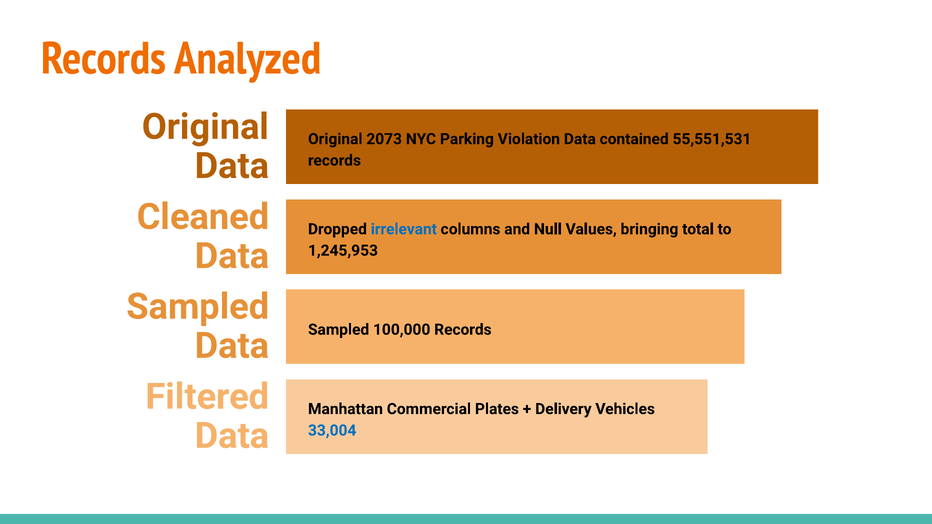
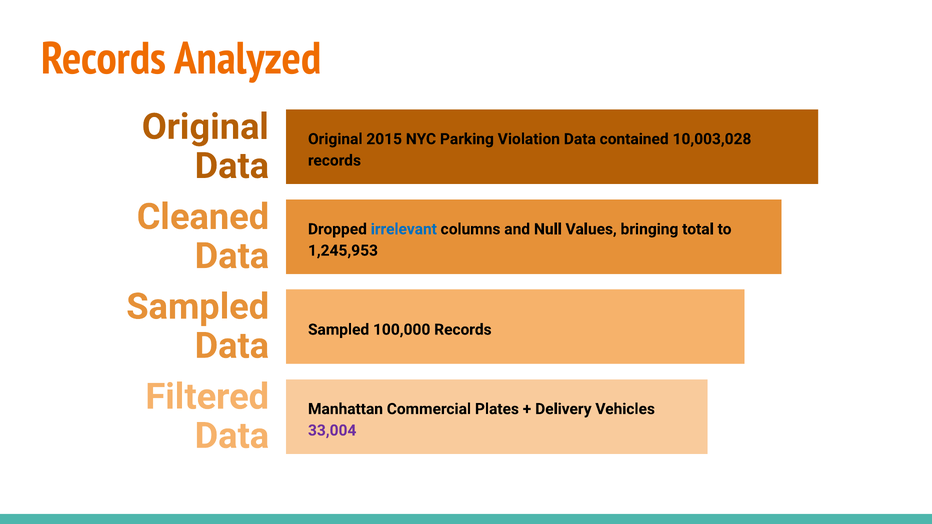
2073: 2073 -> 2015
55,551,531: 55,551,531 -> 10,003,028
33,004 colour: blue -> purple
